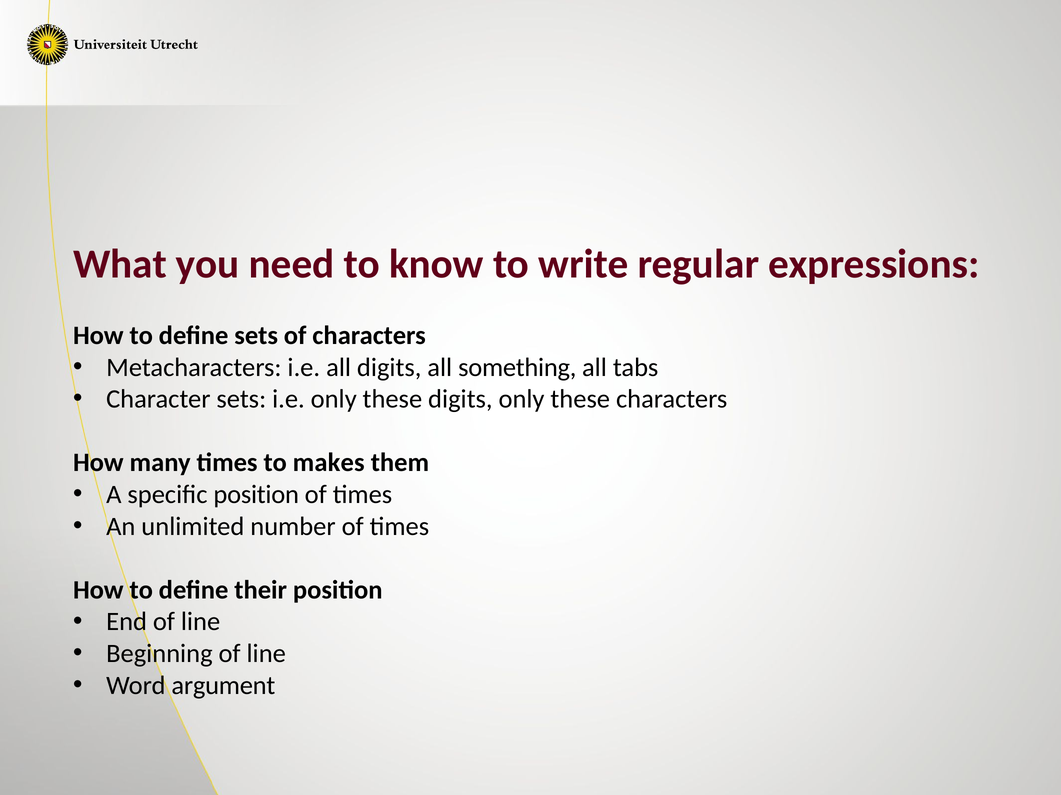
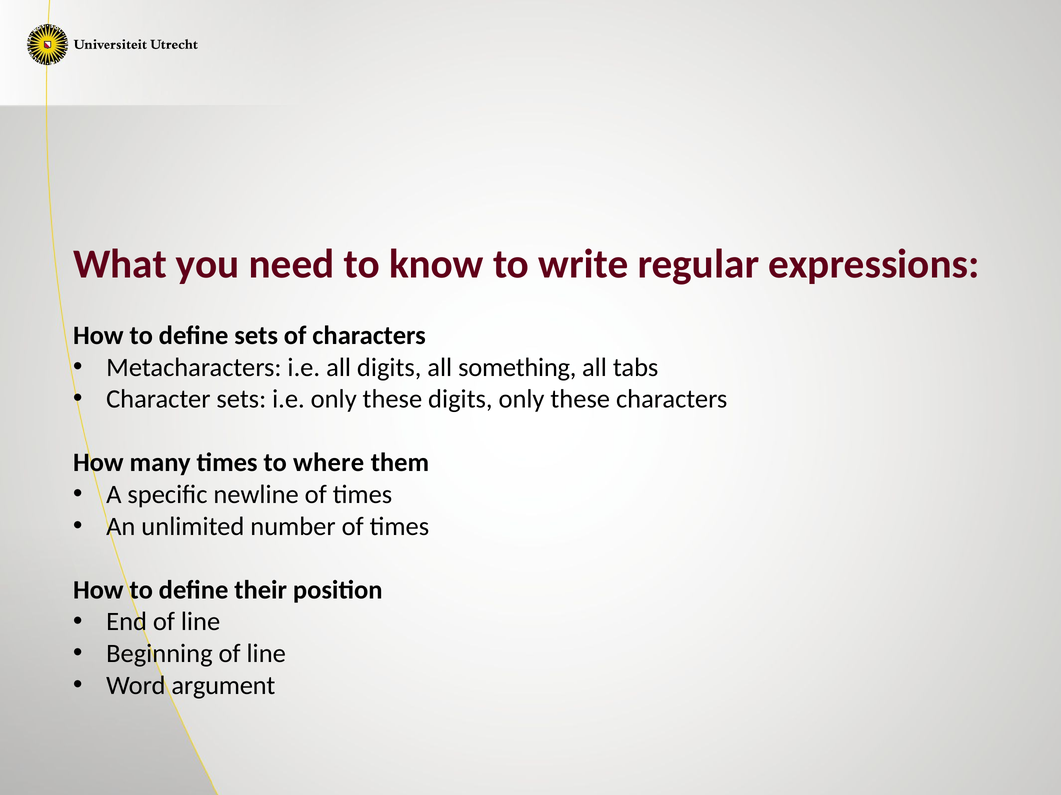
makes: makes -> where
specific position: position -> newline
